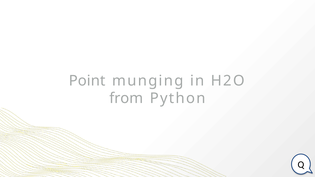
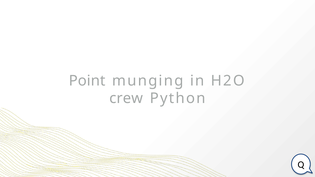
from: from -> crew
